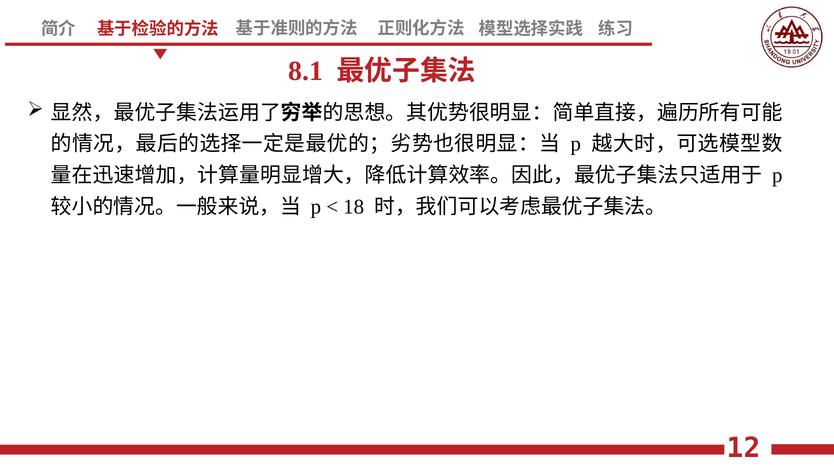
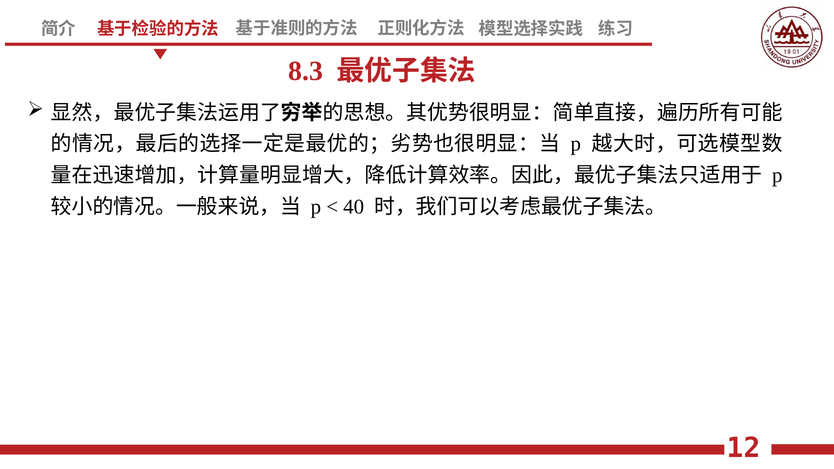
8.1: 8.1 -> 8.3
18: 18 -> 40
